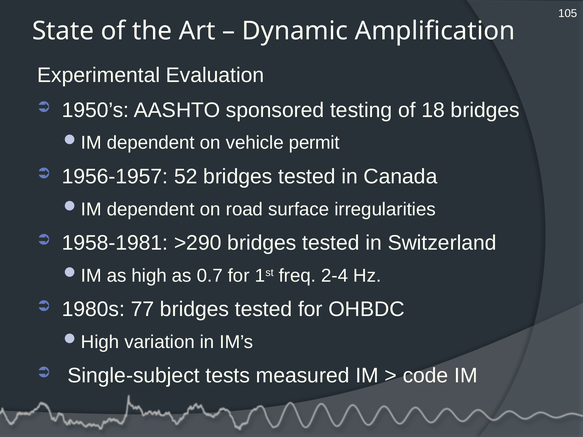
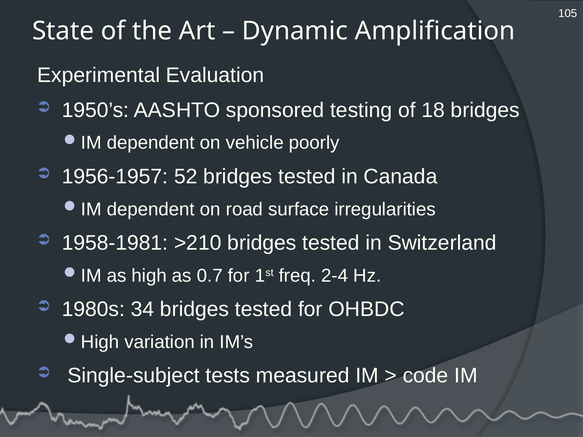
permit: permit -> poorly
>290: >290 -> >210
77: 77 -> 34
